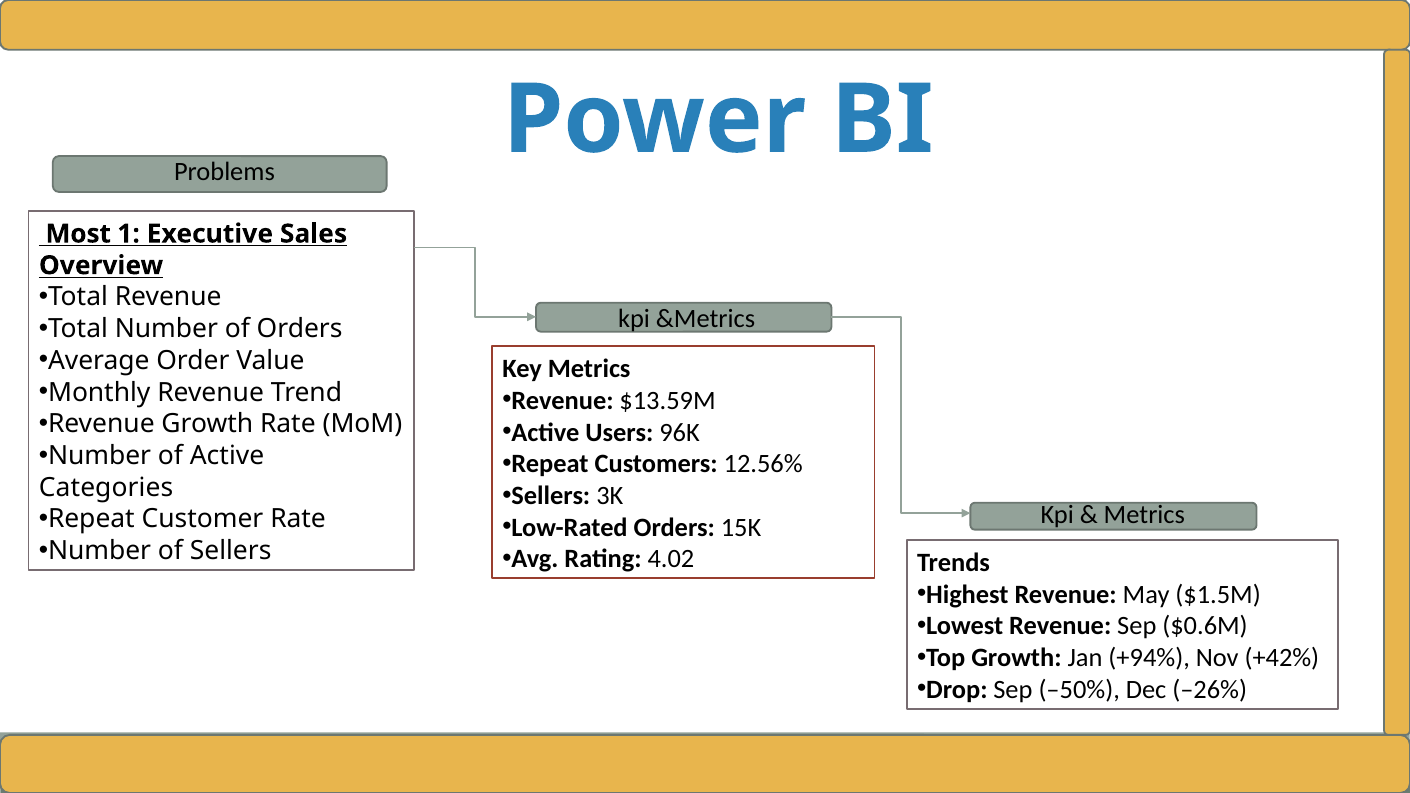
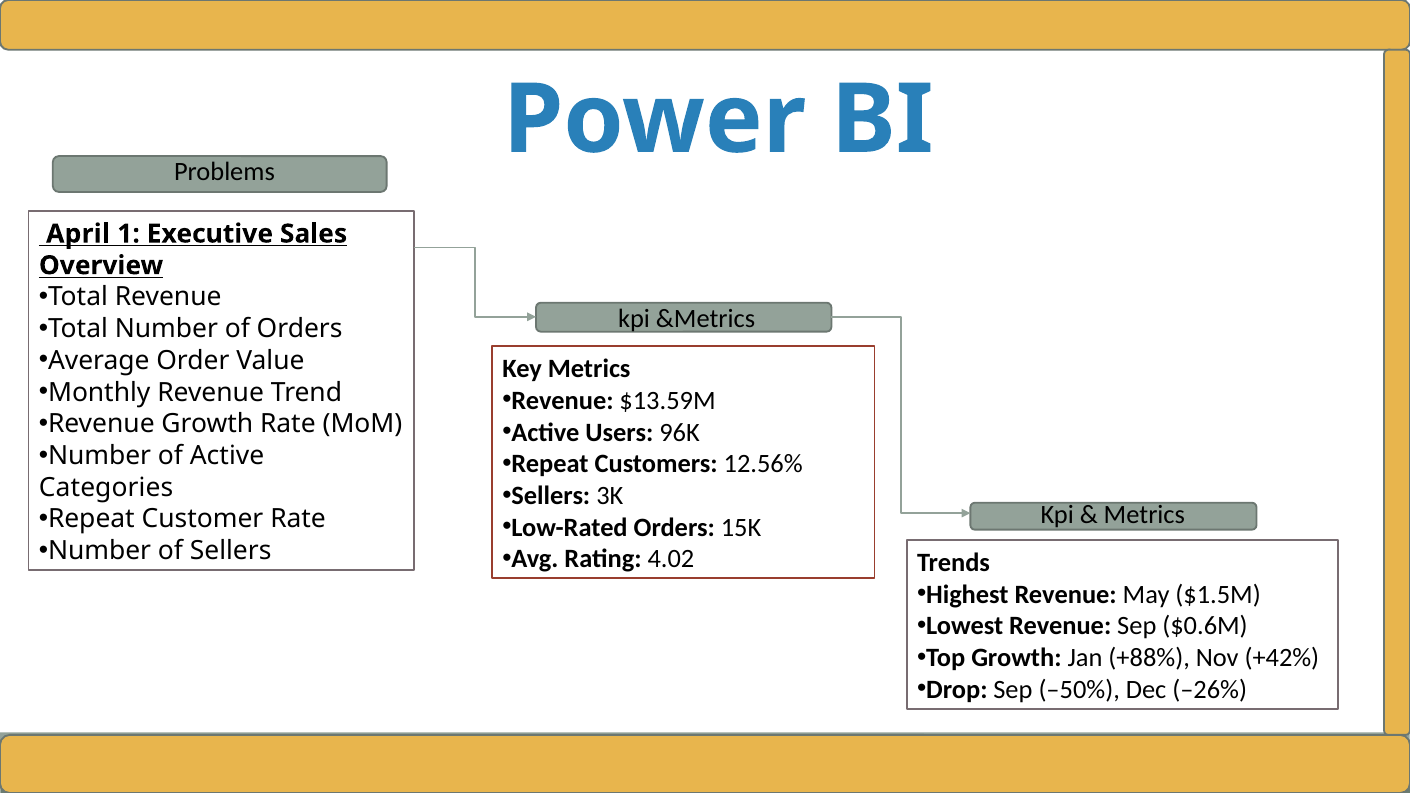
Most: Most -> April
+94%: +94% -> +88%
